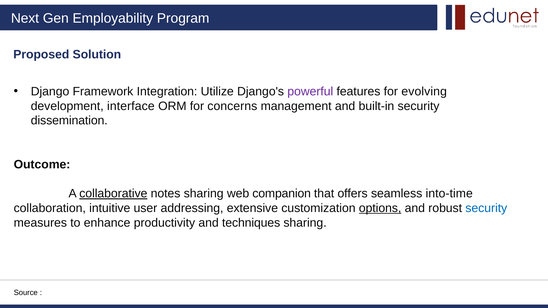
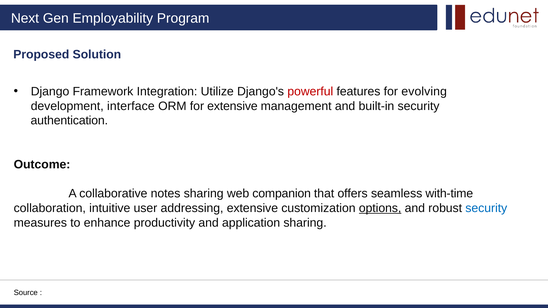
powerful colour: purple -> red
for concerns: concerns -> extensive
dissemination: dissemination -> authentication
collaborative underline: present -> none
into-time: into-time -> with-time
techniques: techniques -> application
